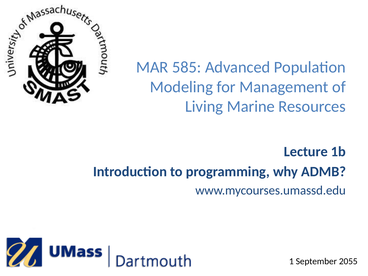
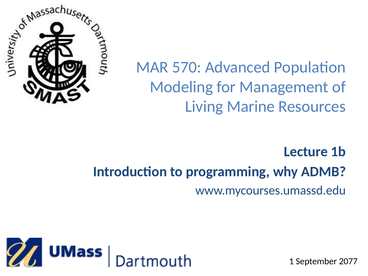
585: 585 -> 570
2055: 2055 -> 2077
